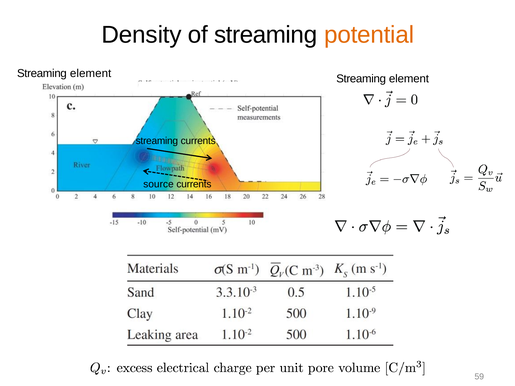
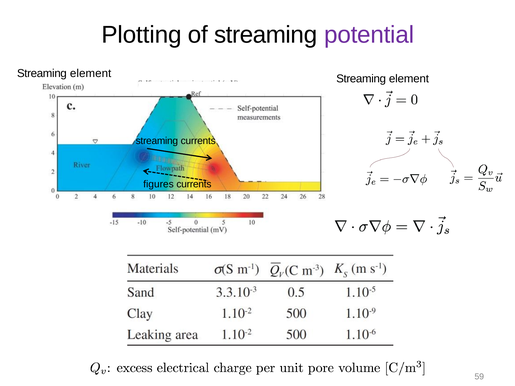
Density: Density -> Plotting
potential colour: orange -> purple
source: source -> figures
